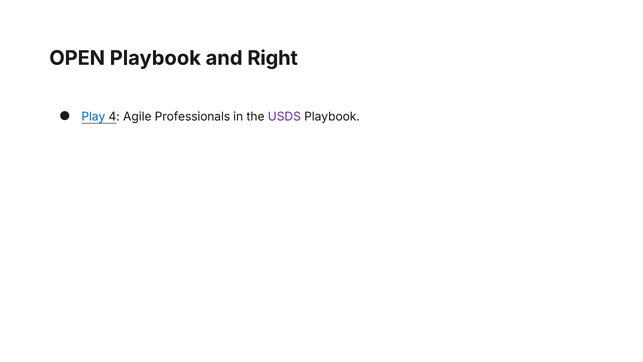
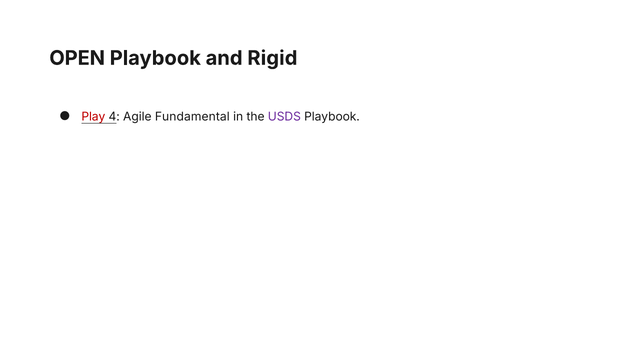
Right: Right -> Rigid
Play colour: blue -> red
Professionals: Professionals -> Fundamental
